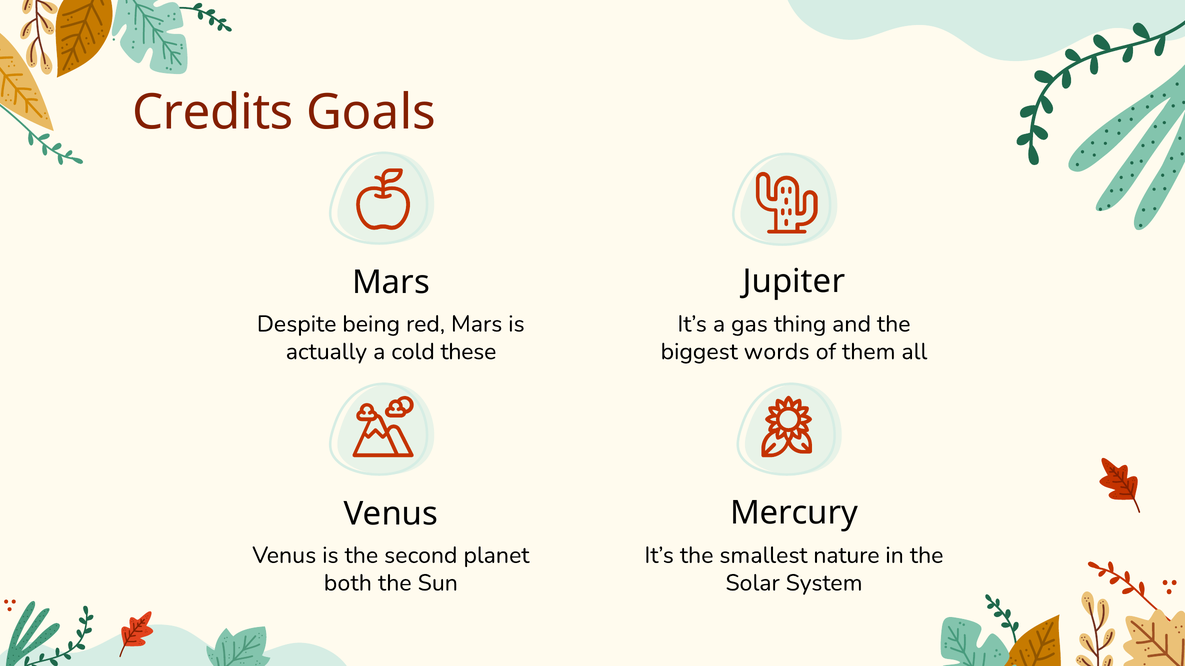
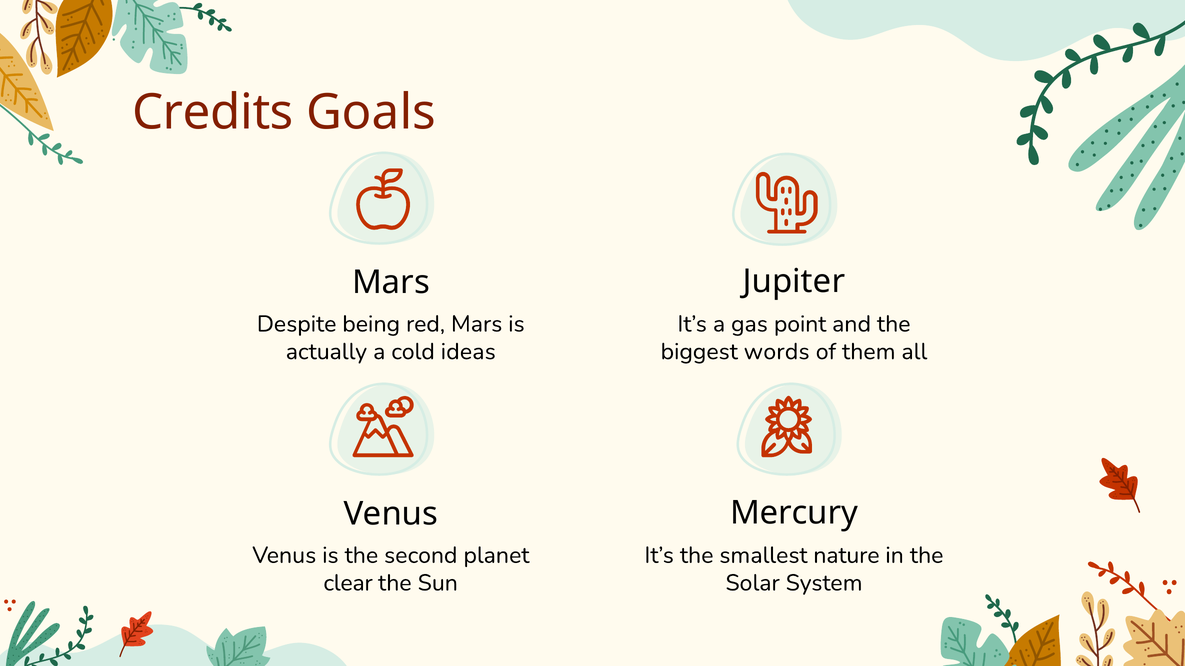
thing: thing -> point
these: these -> ideas
both: both -> clear
